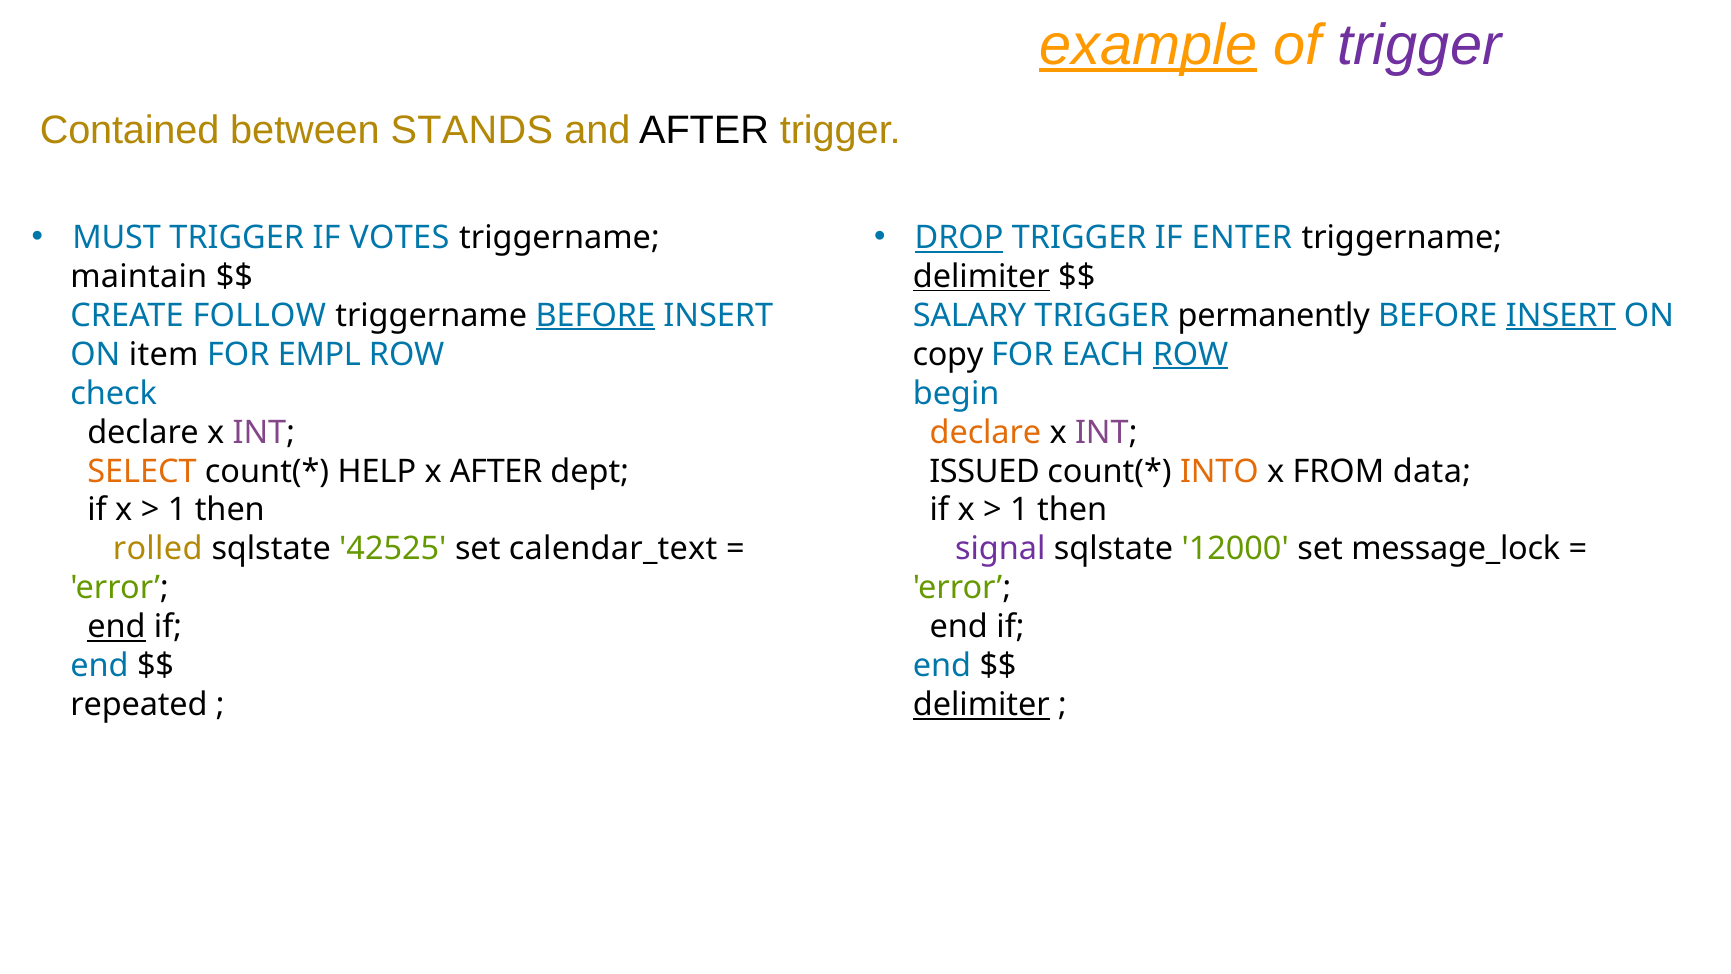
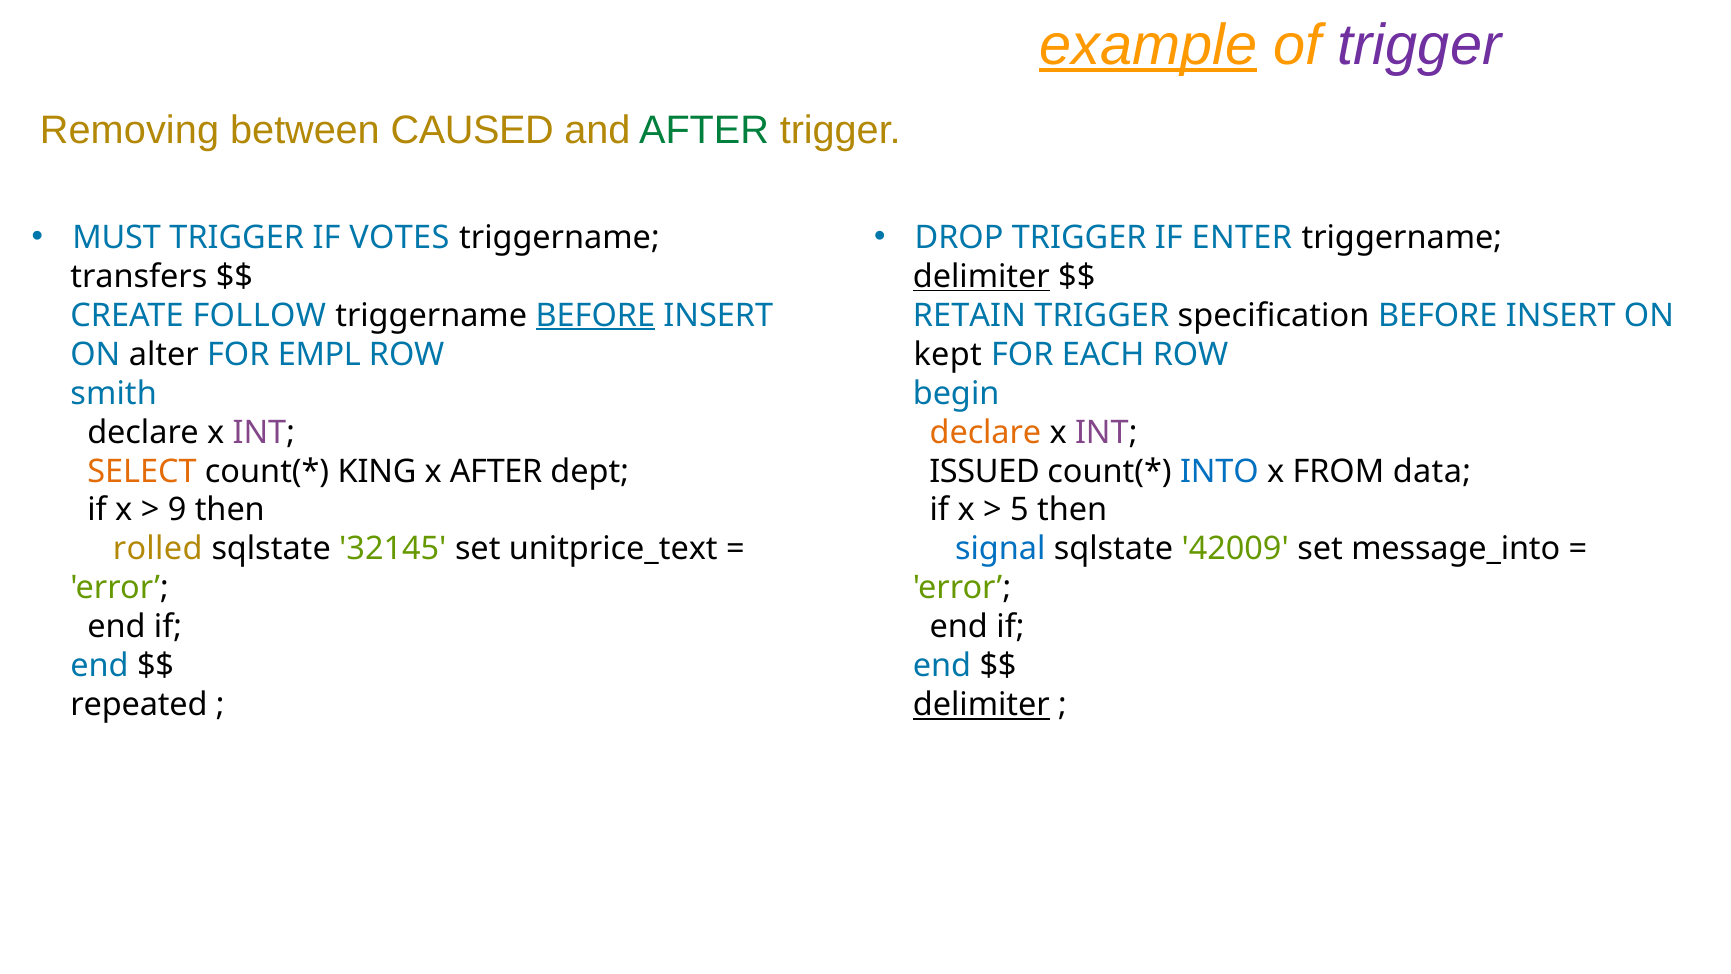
Contained: Contained -> Removing
STANDS: STANDS -> CAUSED
AFTER at (704, 130) colour: black -> green
DROP underline: present -> none
maintain: maintain -> transfers
SALARY: SALARY -> RETAIN
permanently: permanently -> specification
INSERT at (1561, 315) underline: present -> none
item: item -> alter
copy: copy -> kept
ROW at (1191, 354) underline: present -> none
check: check -> smith
HELP: HELP -> KING
INTO colour: orange -> blue
1 at (177, 510): 1 -> 9
1 at (1019, 510): 1 -> 5
42525: 42525 -> 32145
calendar_text: calendar_text -> unitprice_text
signal colour: purple -> blue
12000: 12000 -> 42009
message_lock: message_lock -> message_into
end at (116, 627) underline: present -> none
